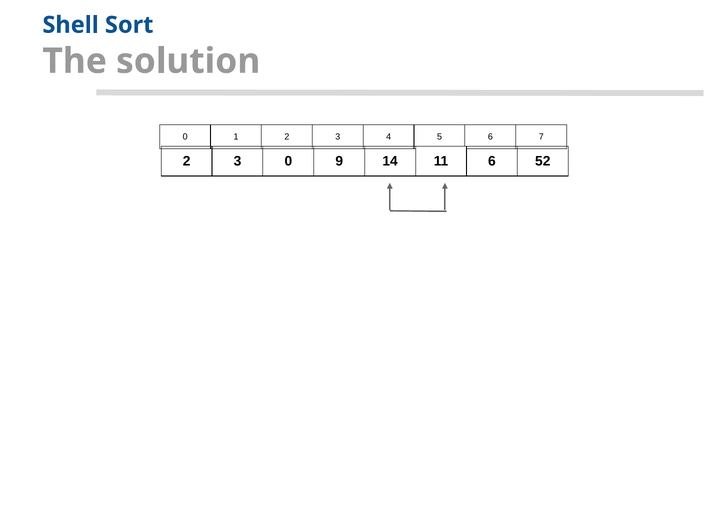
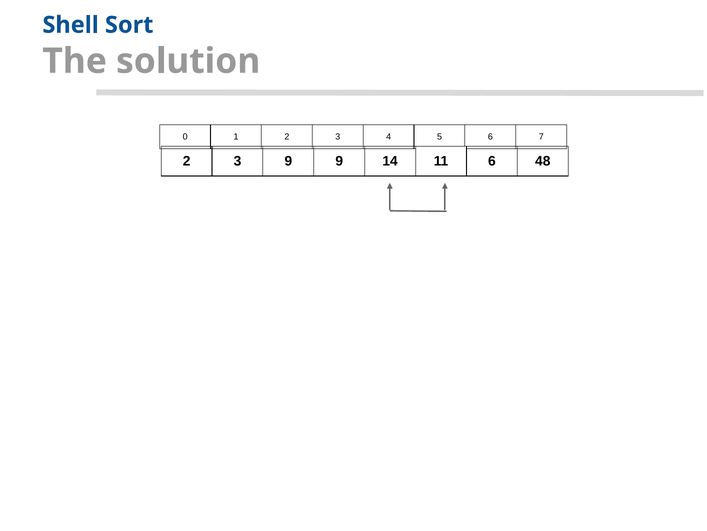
3 0: 0 -> 9
52: 52 -> 48
